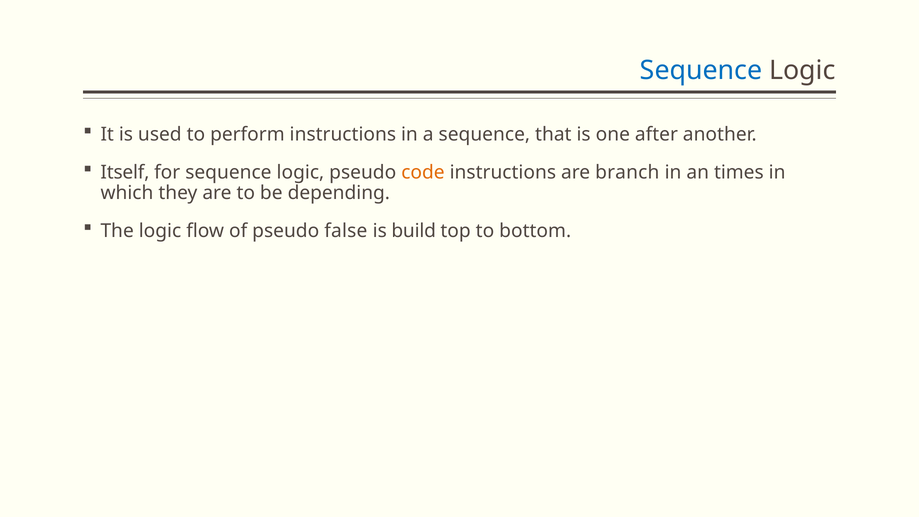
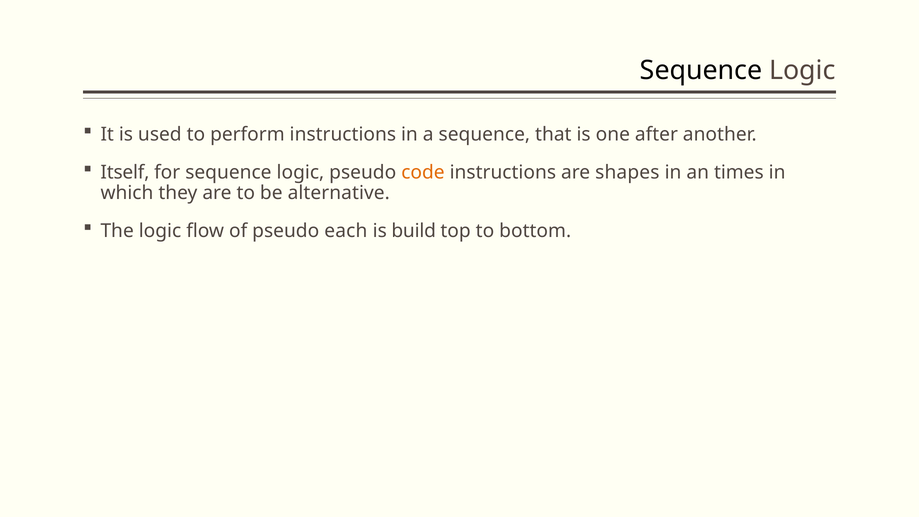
Sequence at (701, 70) colour: blue -> black
branch: branch -> shapes
depending: depending -> alternative
false: false -> each
